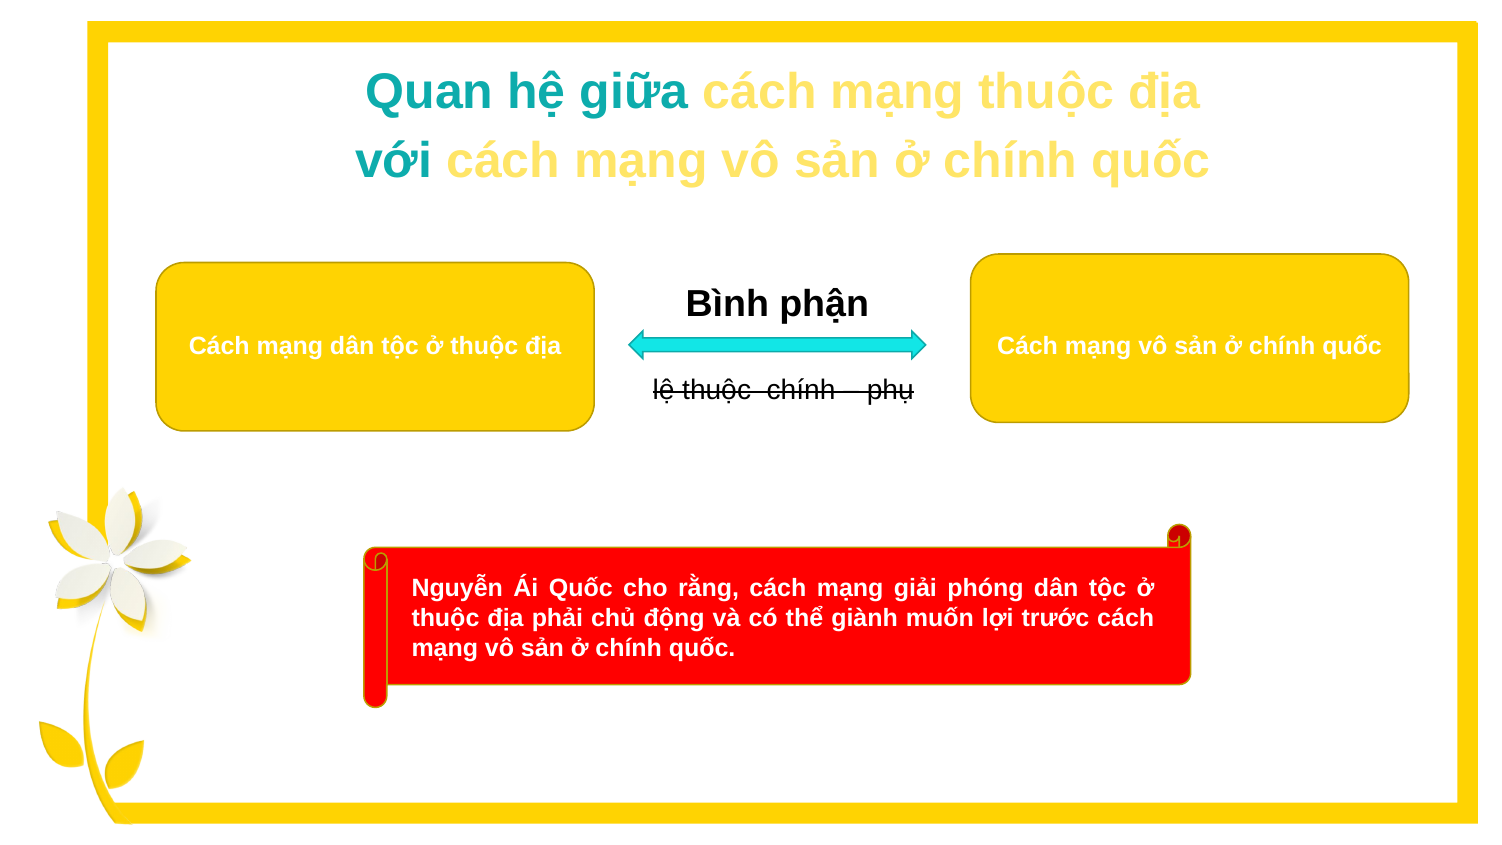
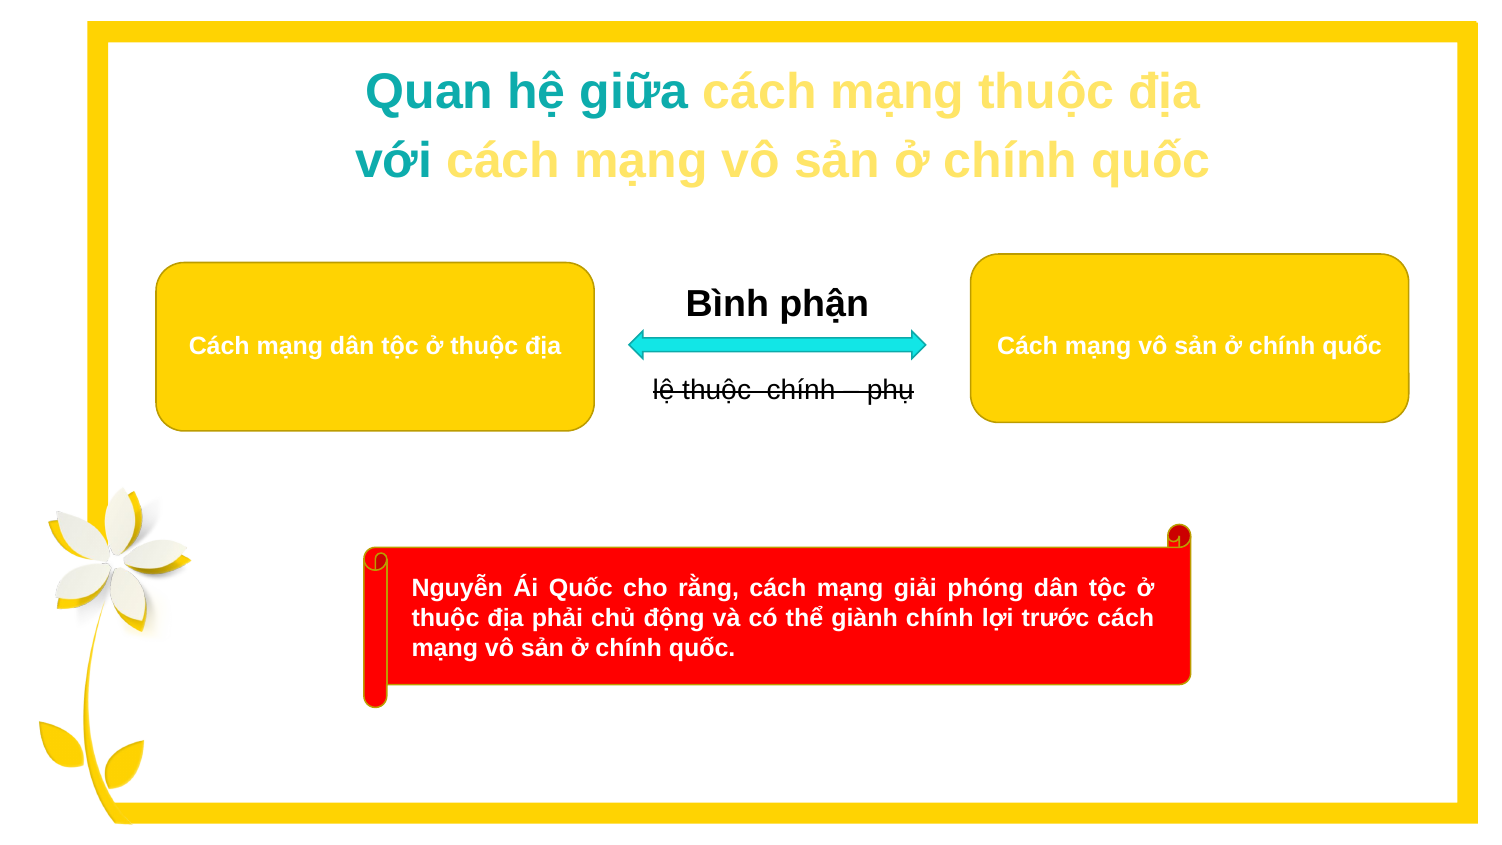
giành muốn: muốn -> chính
